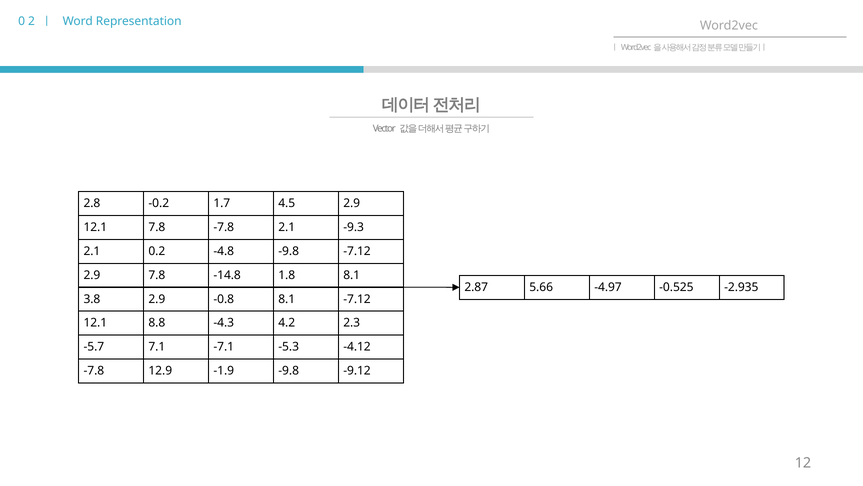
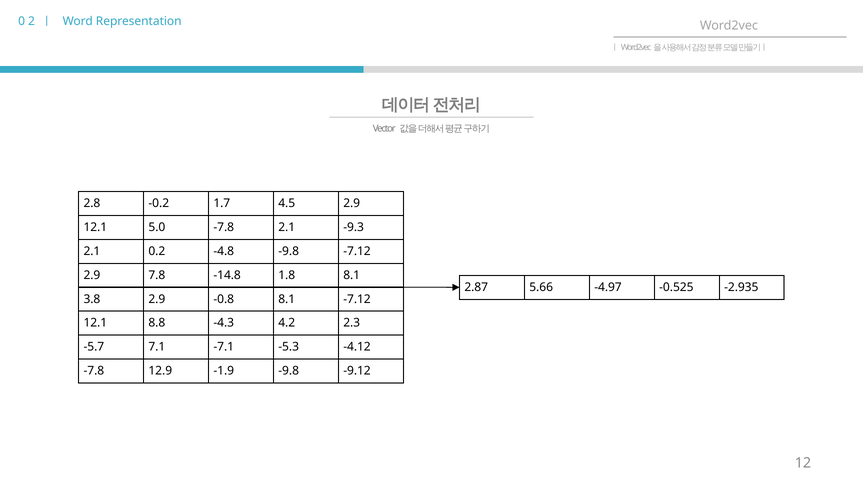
12.1 7.8: 7.8 -> 5.0
